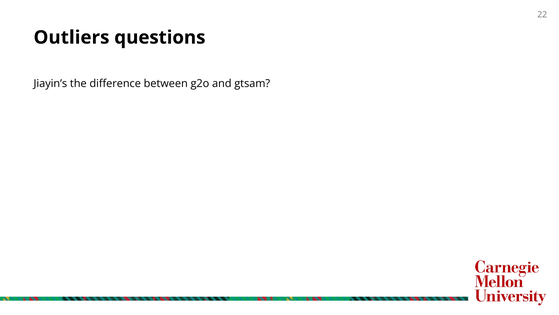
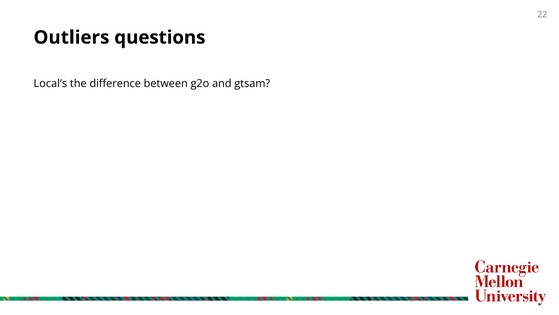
Jiayin’s: Jiayin’s -> Local’s
